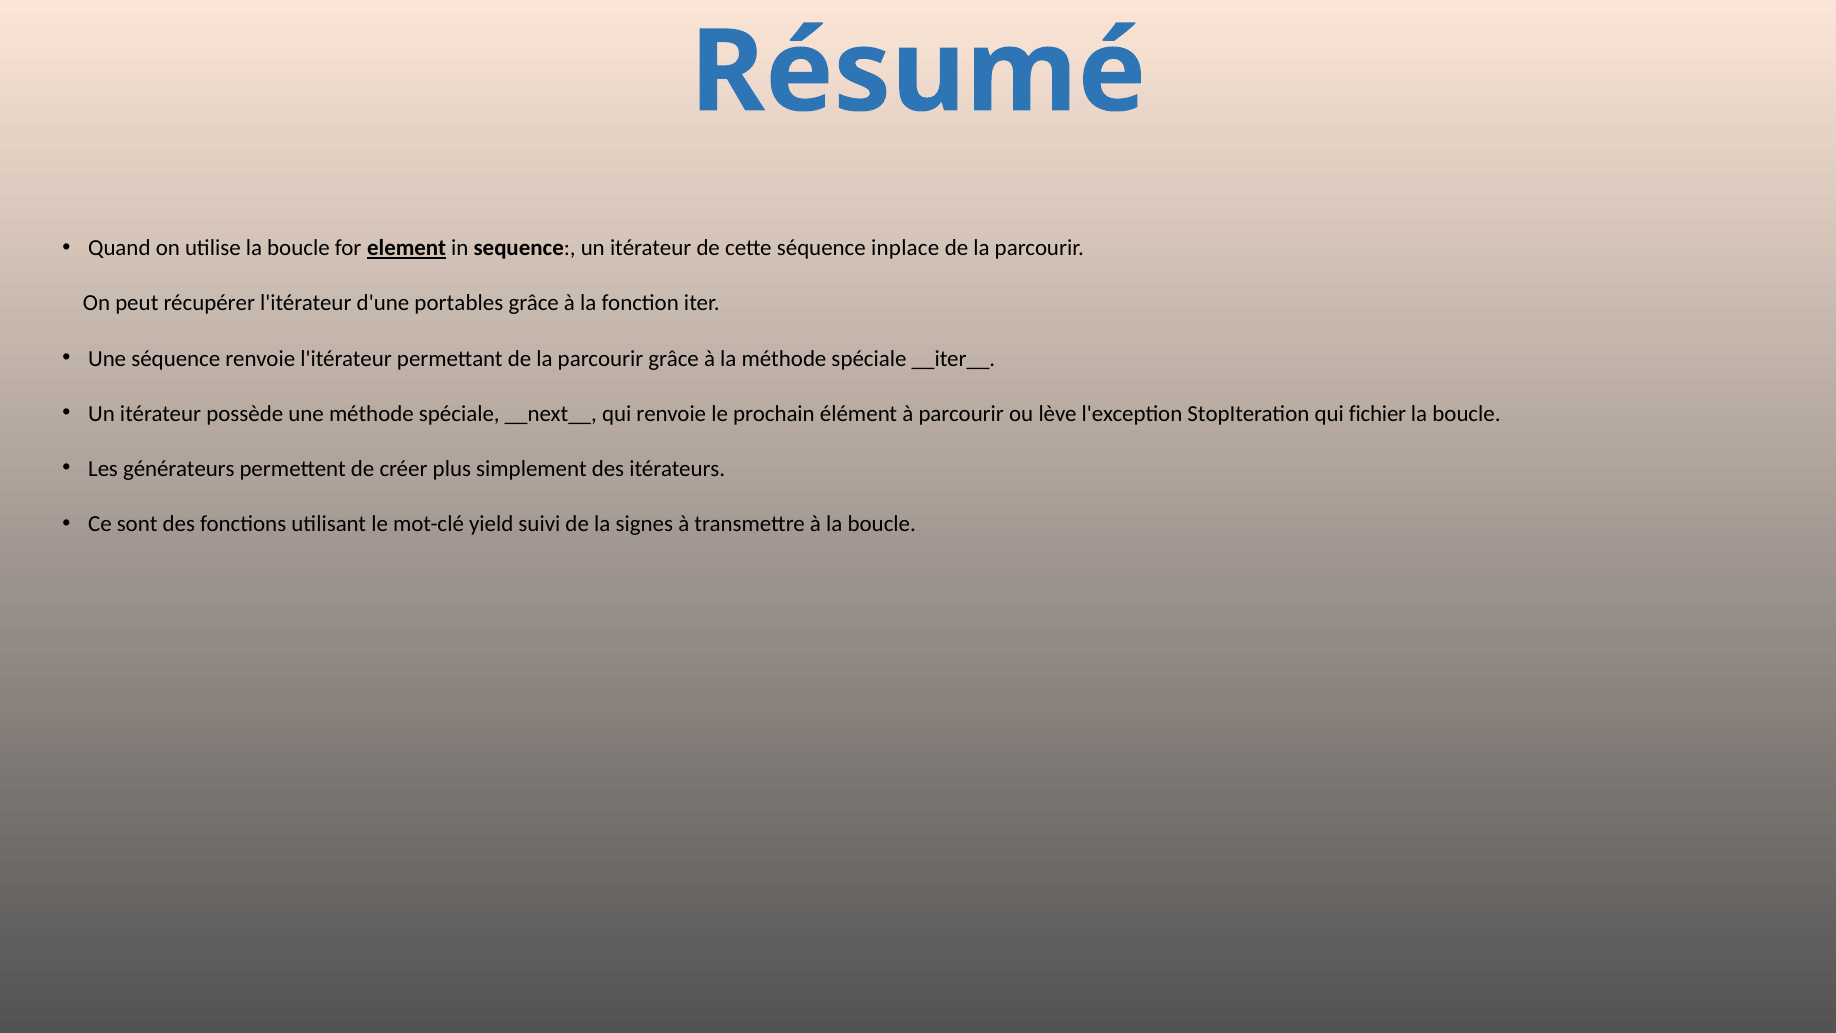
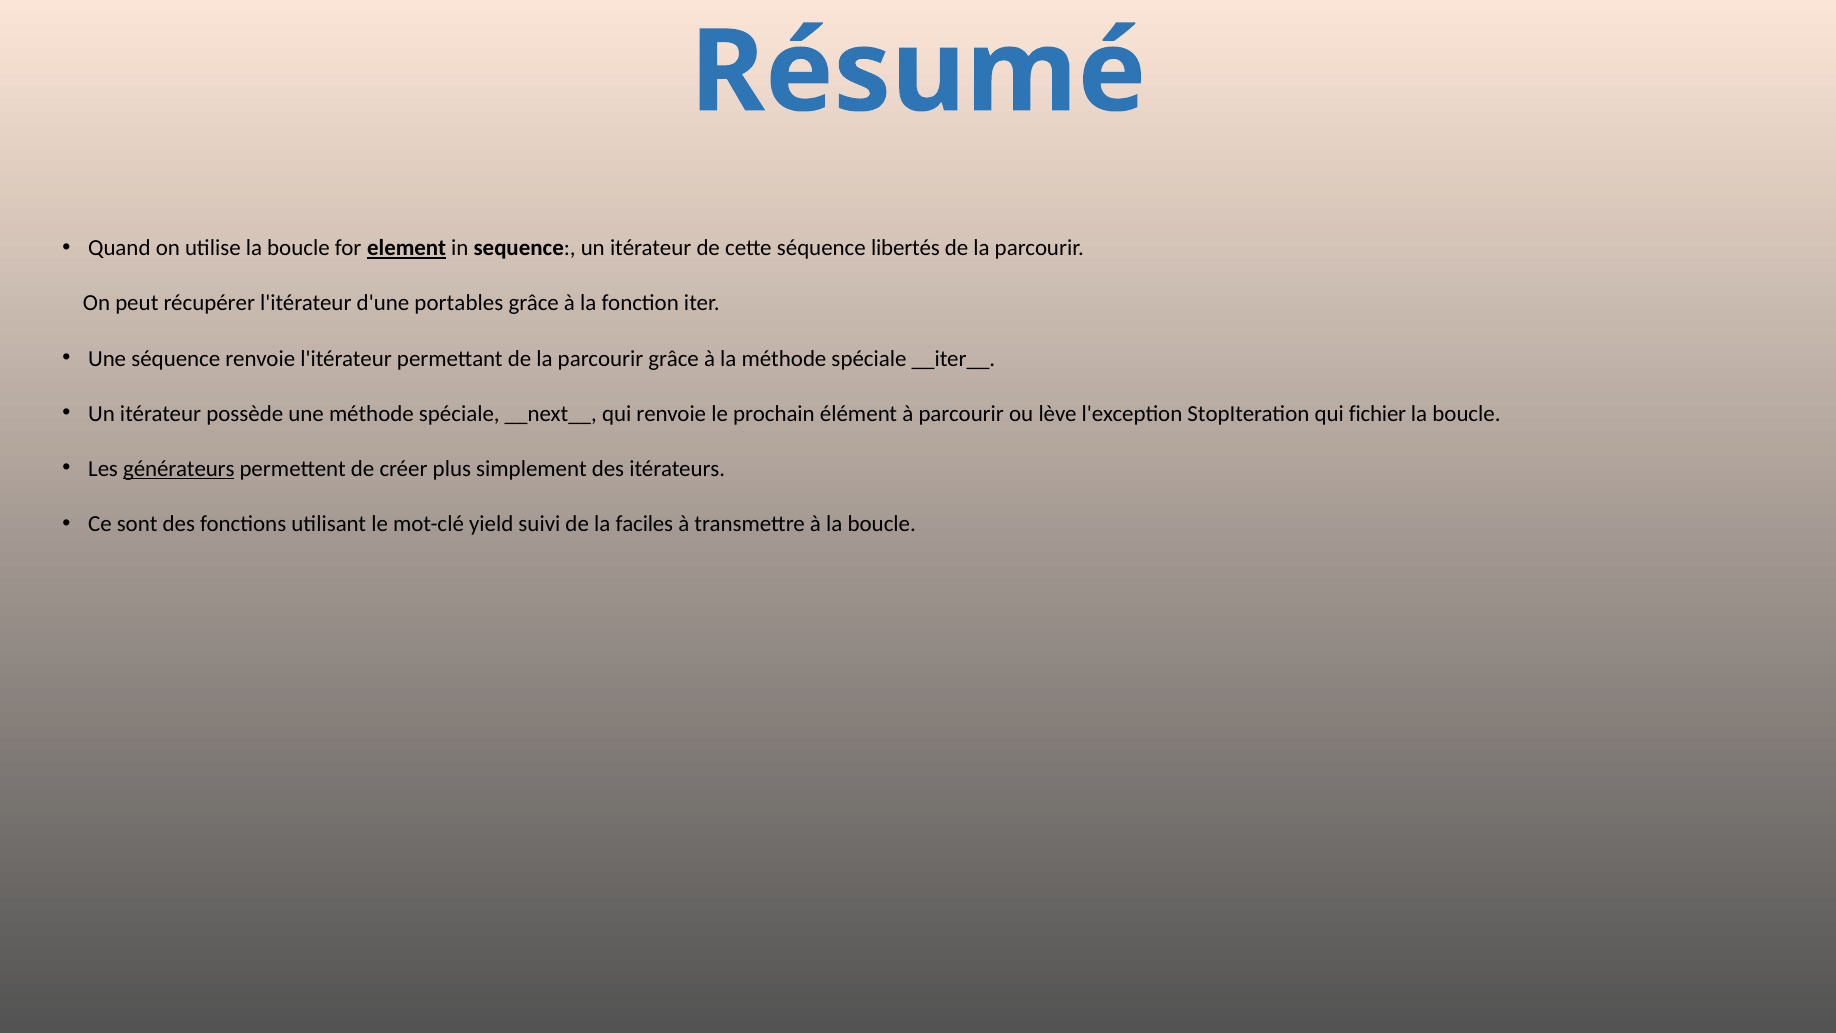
inplace: inplace -> libertés
générateurs underline: none -> present
signes: signes -> faciles
